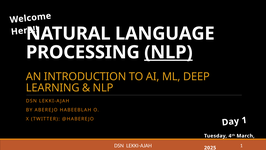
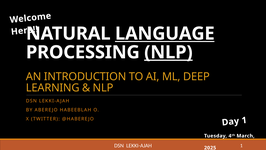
LANGUAGE underline: none -> present
